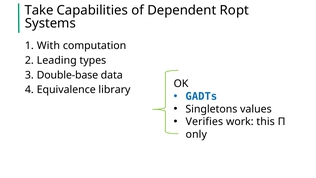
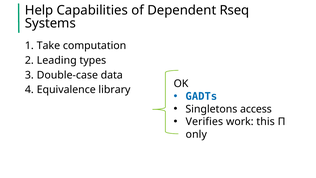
Take: Take -> Help
Ropt: Ropt -> Rseq
With: With -> Take
Double-base: Double-base -> Double-case
values: values -> access
